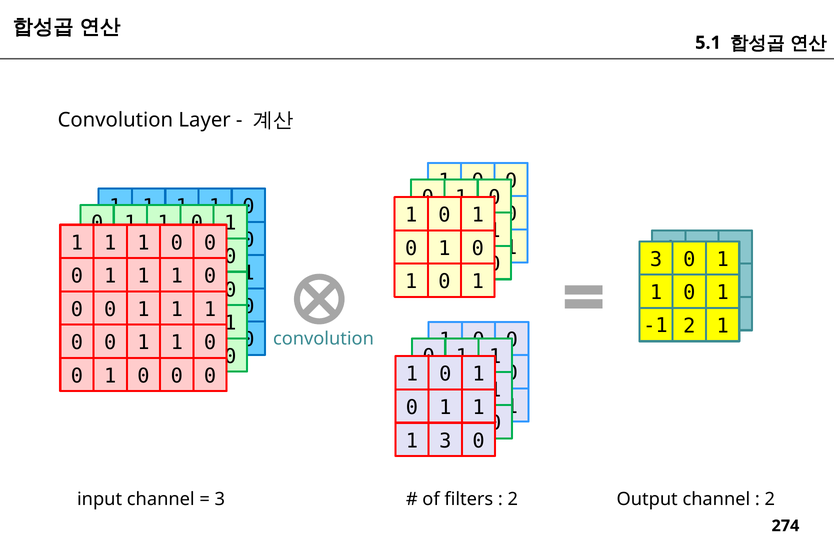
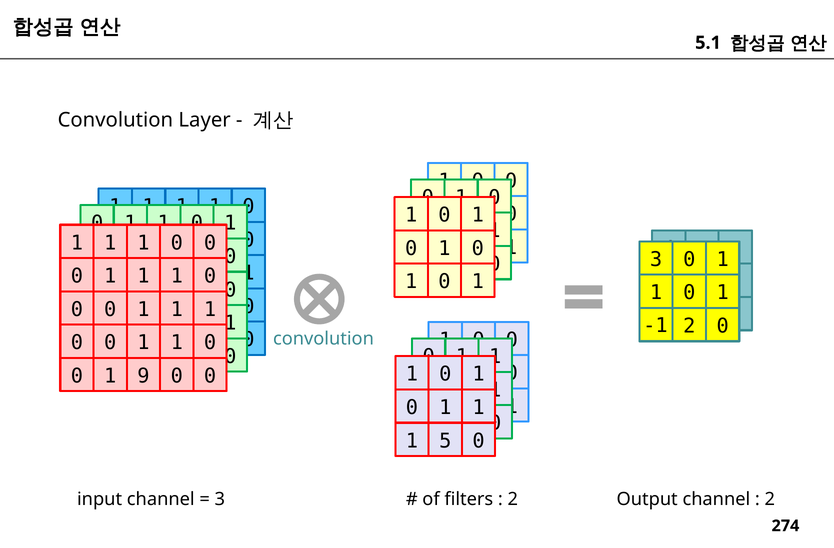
1 at (723, 326): 1 -> 0
0 at (143, 376): 0 -> 9
1 3: 3 -> 5
